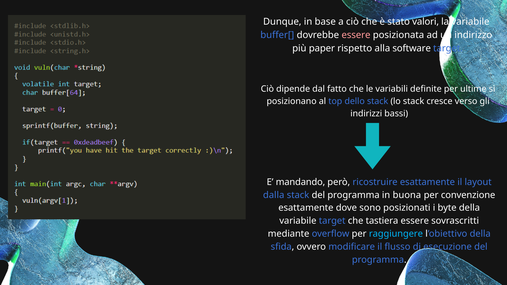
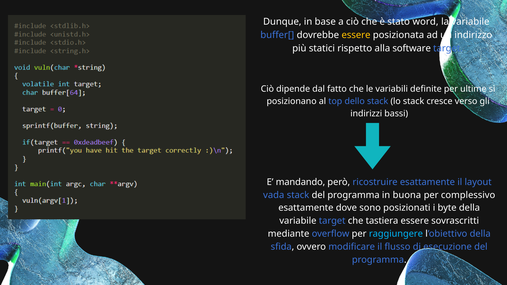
valori: valori -> word
essere at (356, 35) colour: pink -> yellow
paper: paper -> statici
dalla: dalla -> vada
convenzione: convenzione -> complessivo
